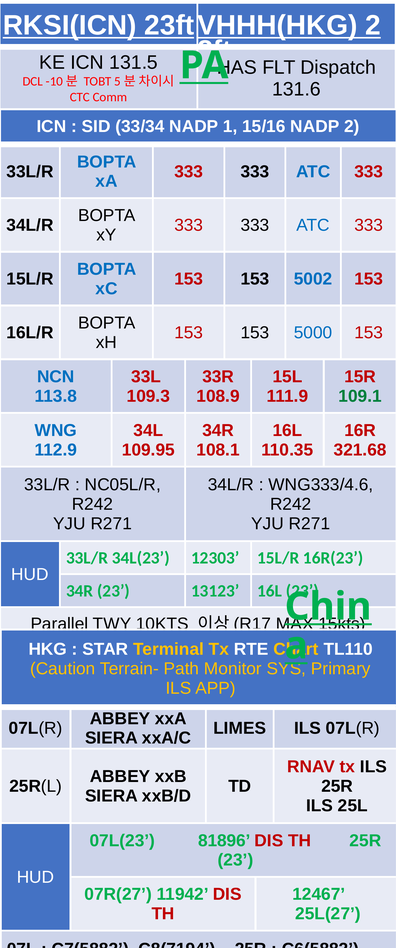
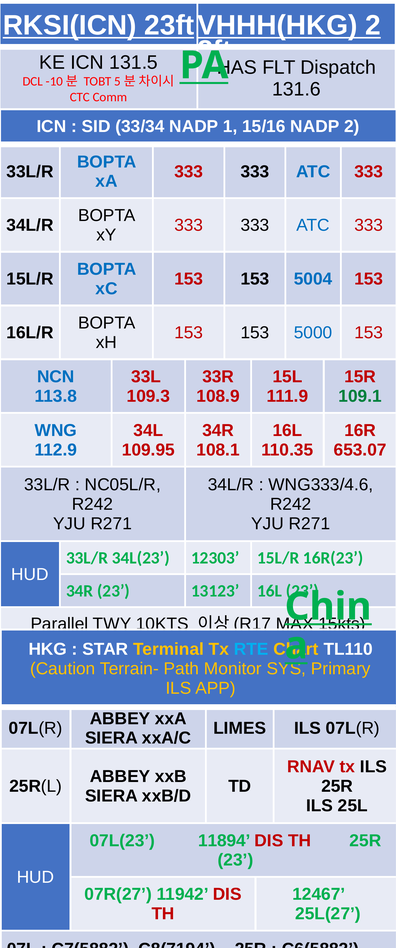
5002: 5002 -> 5004
321.68: 321.68 -> 653.07
RTE at (251, 649) colour: white -> light blue
81896: 81896 -> 11894
